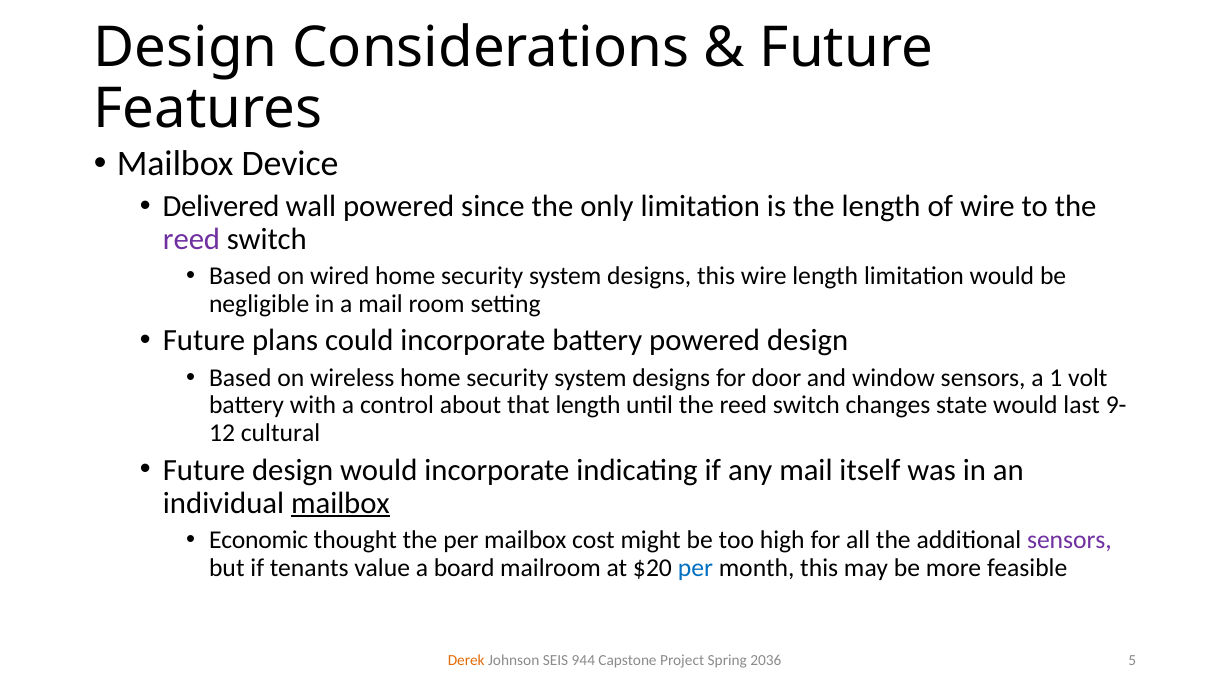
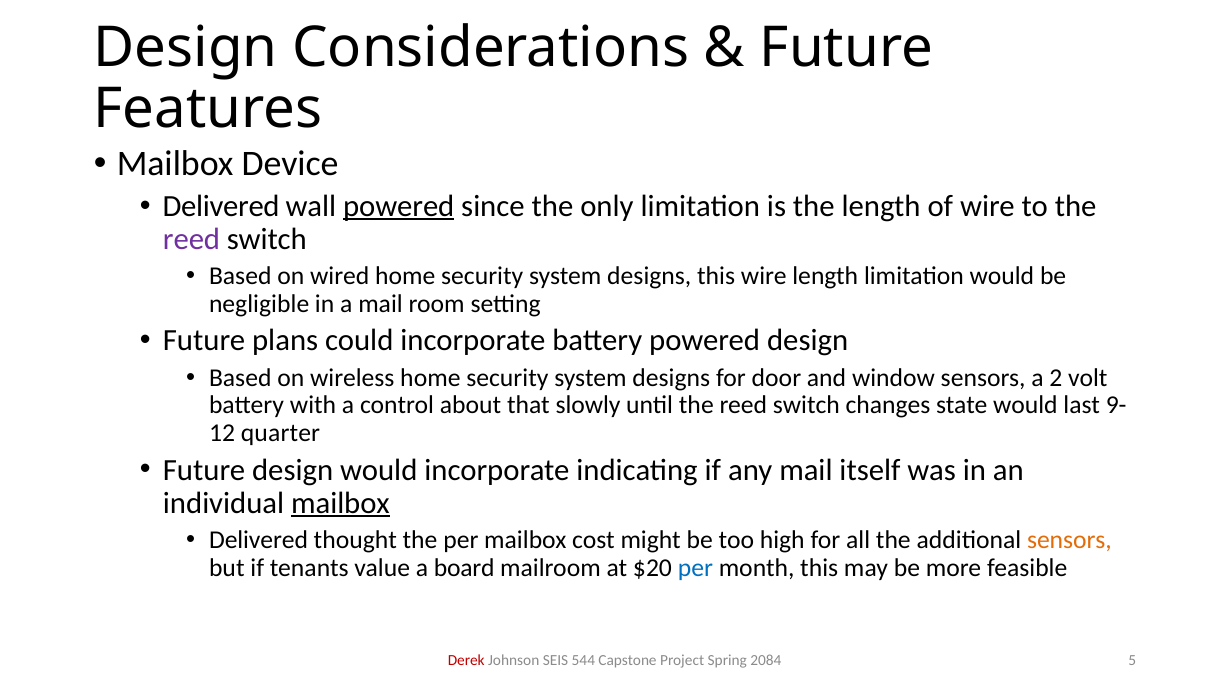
powered at (399, 206) underline: none -> present
1: 1 -> 2
that length: length -> slowly
cultural: cultural -> quarter
Economic at (259, 540): Economic -> Delivered
sensors at (1069, 540) colour: purple -> orange
Derek colour: orange -> red
944: 944 -> 544
2036: 2036 -> 2084
